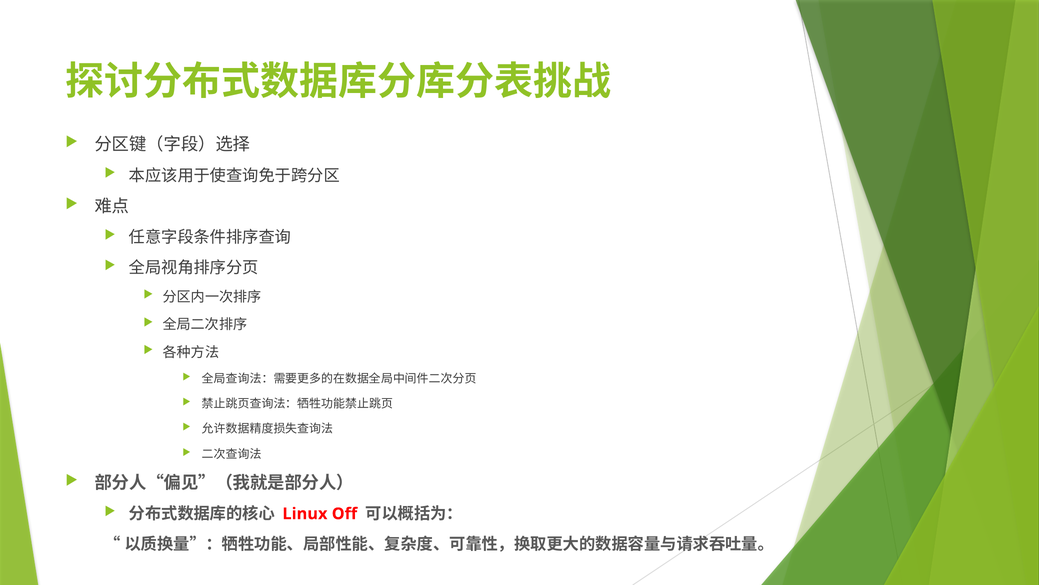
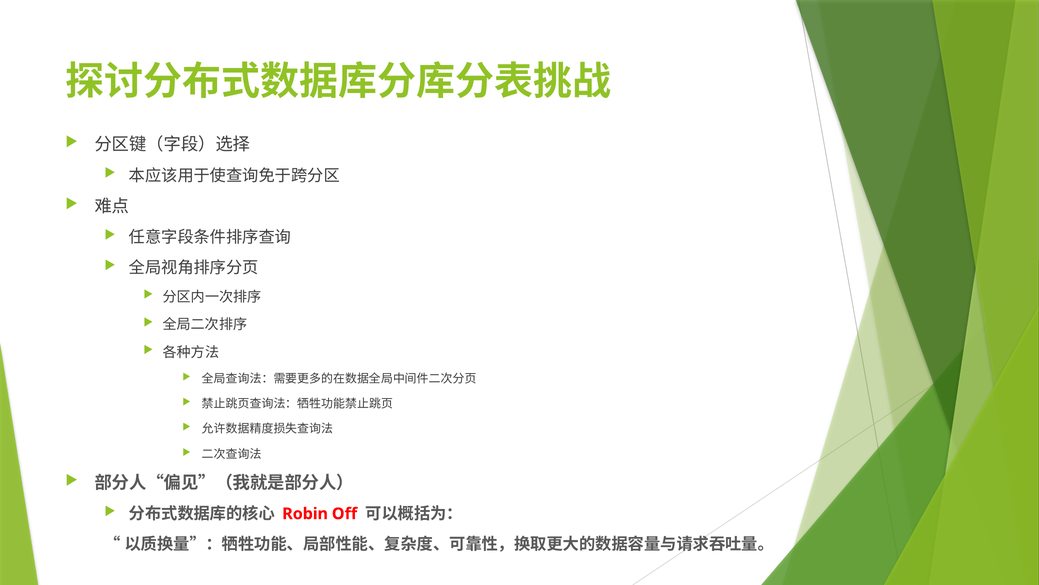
Linux: Linux -> Robin
